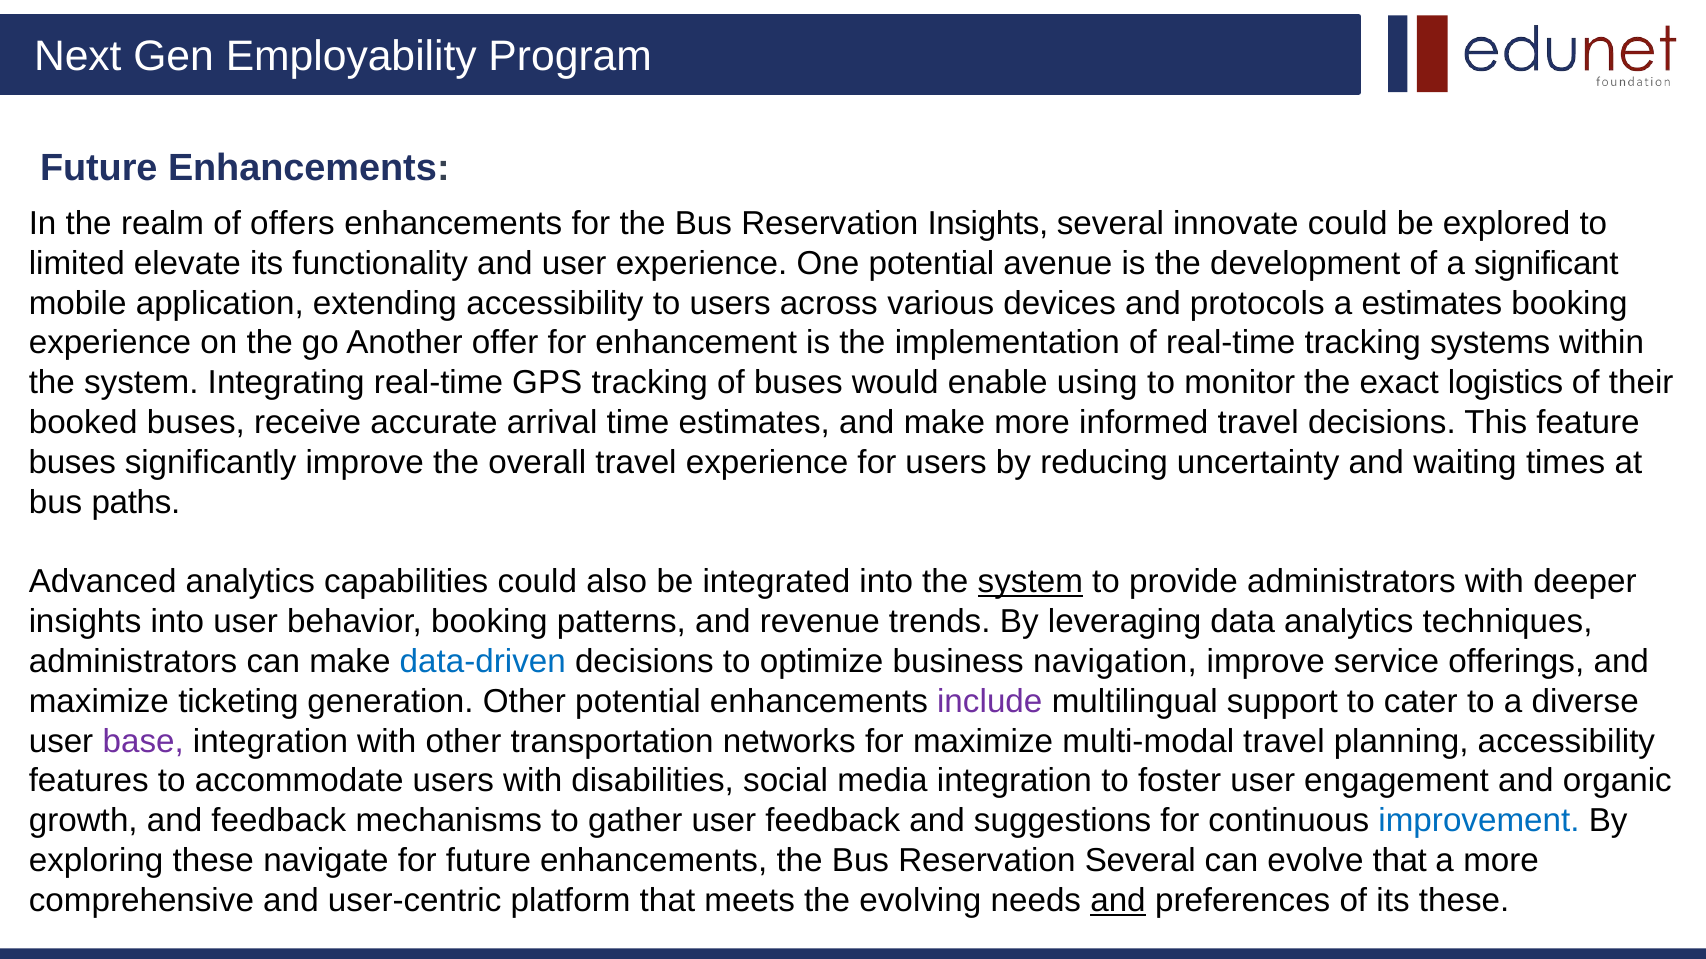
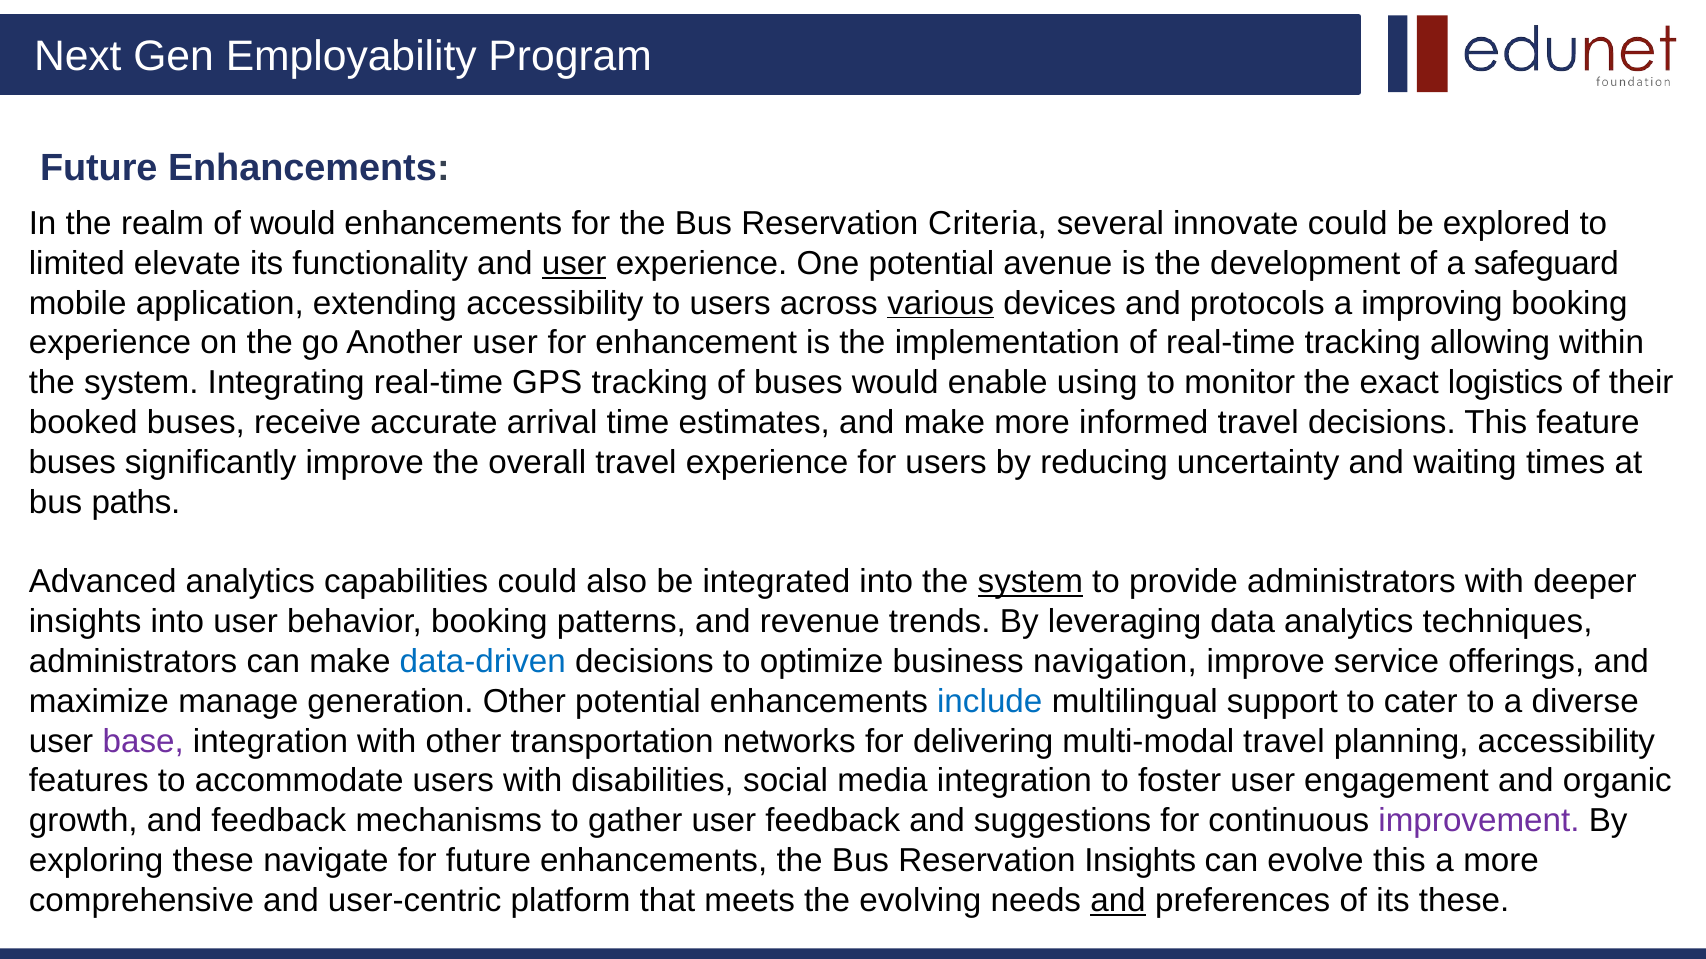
of offers: offers -> would
Reservation Insights: Insights -> Criteria
user at (574, 264) underline: none -> present
significant: significant -> safeguard
various underline: none -> present
a estimates: estimates -> improving
Another offer: offer -> user
systems: systems -> allowing
ticketing: ticketing -> manage
include colour: purple -> blue
for maximize: maximize -> delivering
improvement colour: blue -> purple
Reservation Several: Several -> Insights
evolve that: that -> this
